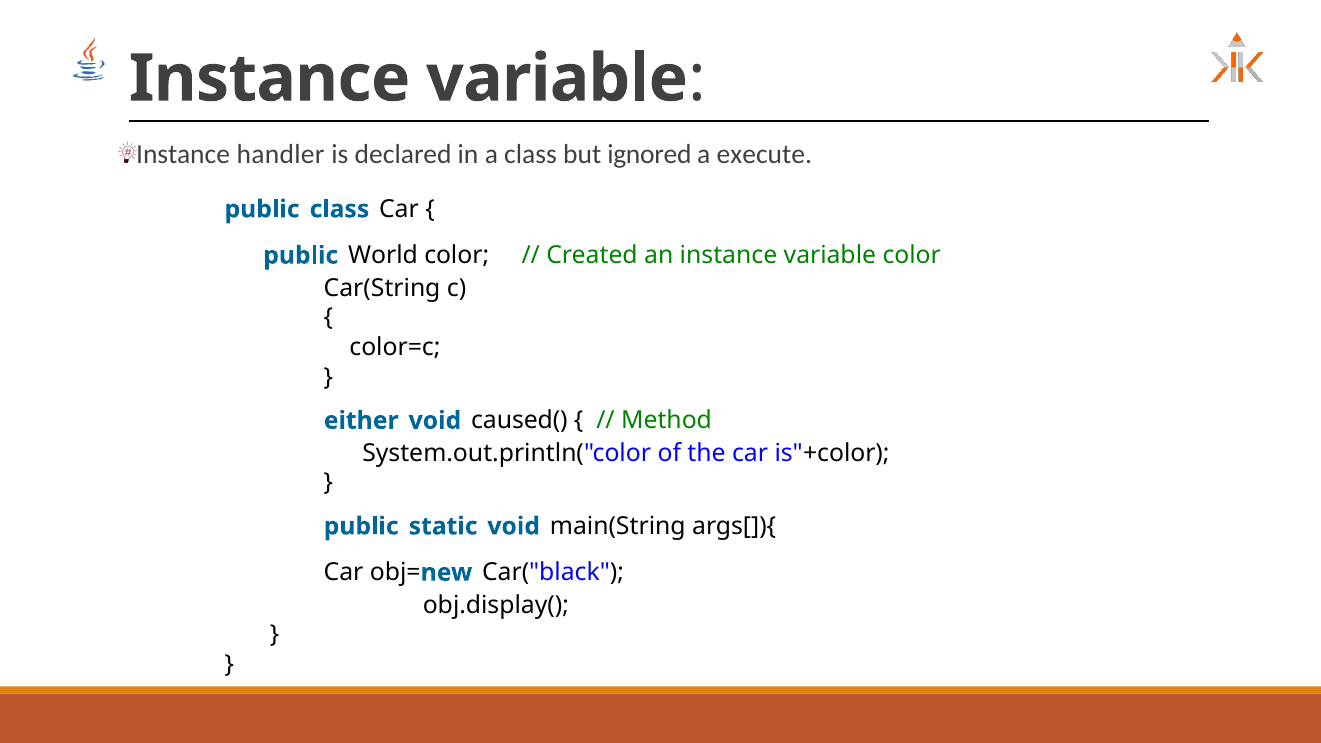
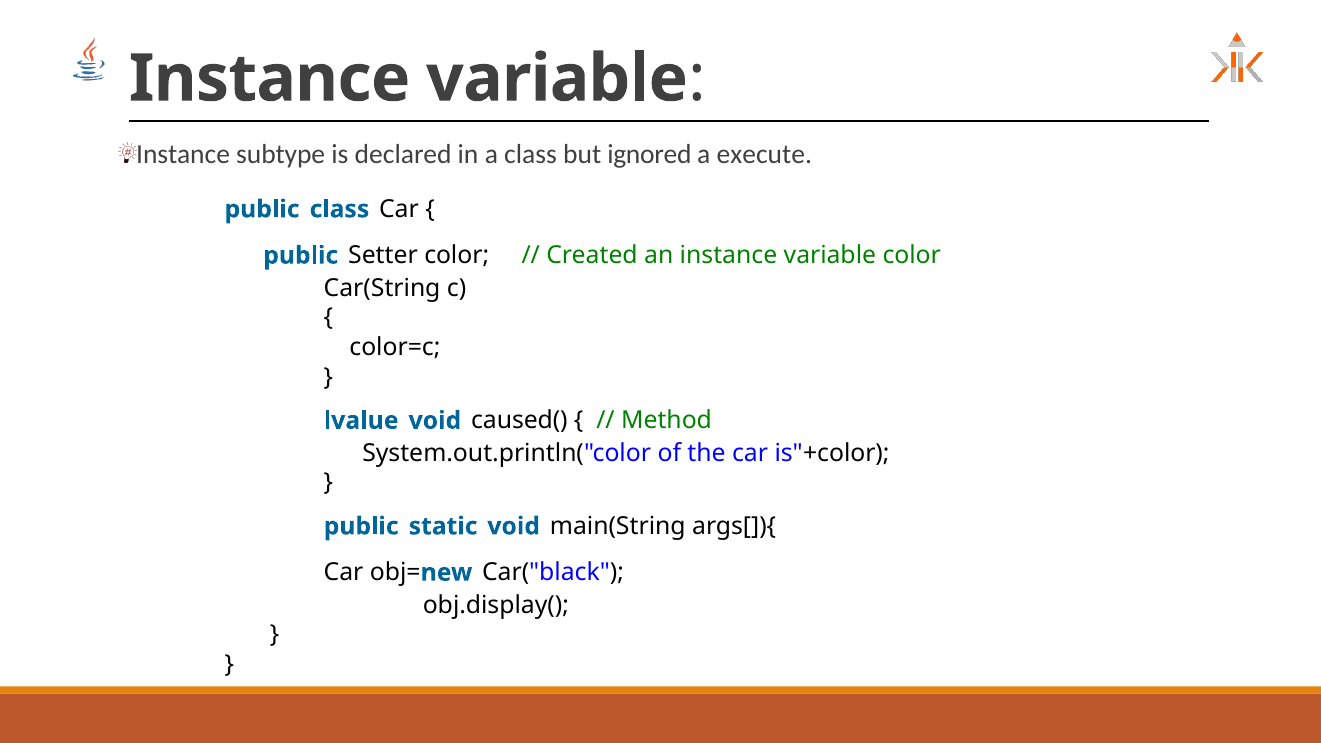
handler: handler -> subtype
World: World -> Setter
either: either -> lvalue
